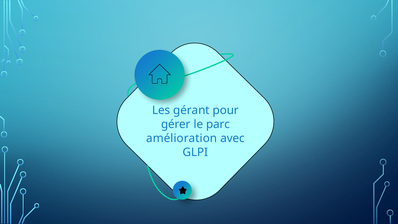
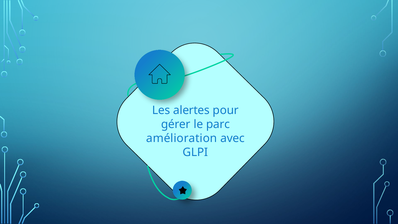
gérant: gérant -> alertes
